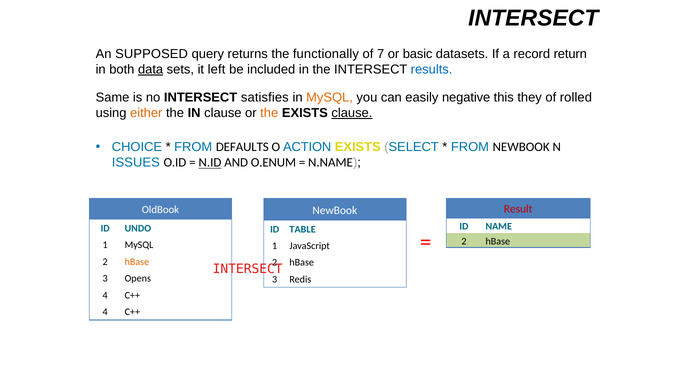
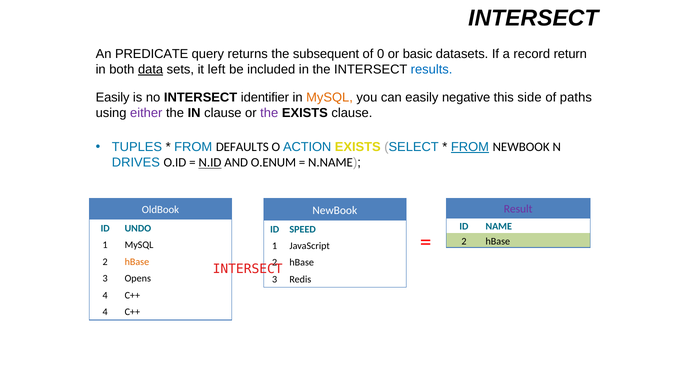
SUPPOSED: SUPPOSED -> PREDICATE
functionally: functionally -> subsequent
7: 7 -> 0
Same at (113, 97): Same -> Easily
satisfies: satisfies -> identifier
they: they -> side
rolled: rolled -> paths
either colour: orange -> purple
the at (269, 113) colour: orange -> purple
clause at (352, 113) underline: present -> none
CHOICE: CHOICE -> TUPLES
FROM at (470, 147) underline: none -> present
ISSUES: ISSUES -> DRIVES
Result colour: red -> purple
TABLE: TABLE -> SPEED
